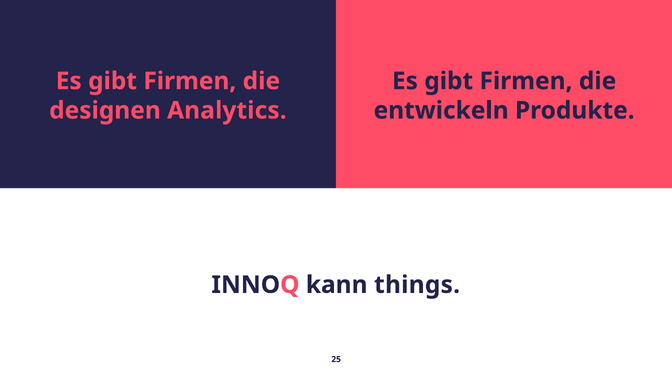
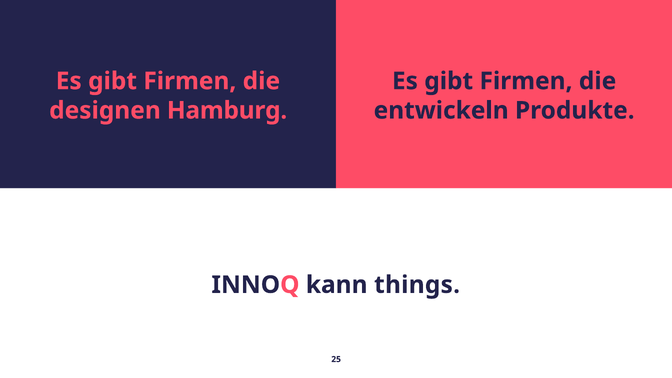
Analytics: Analytics -> Hamburg
